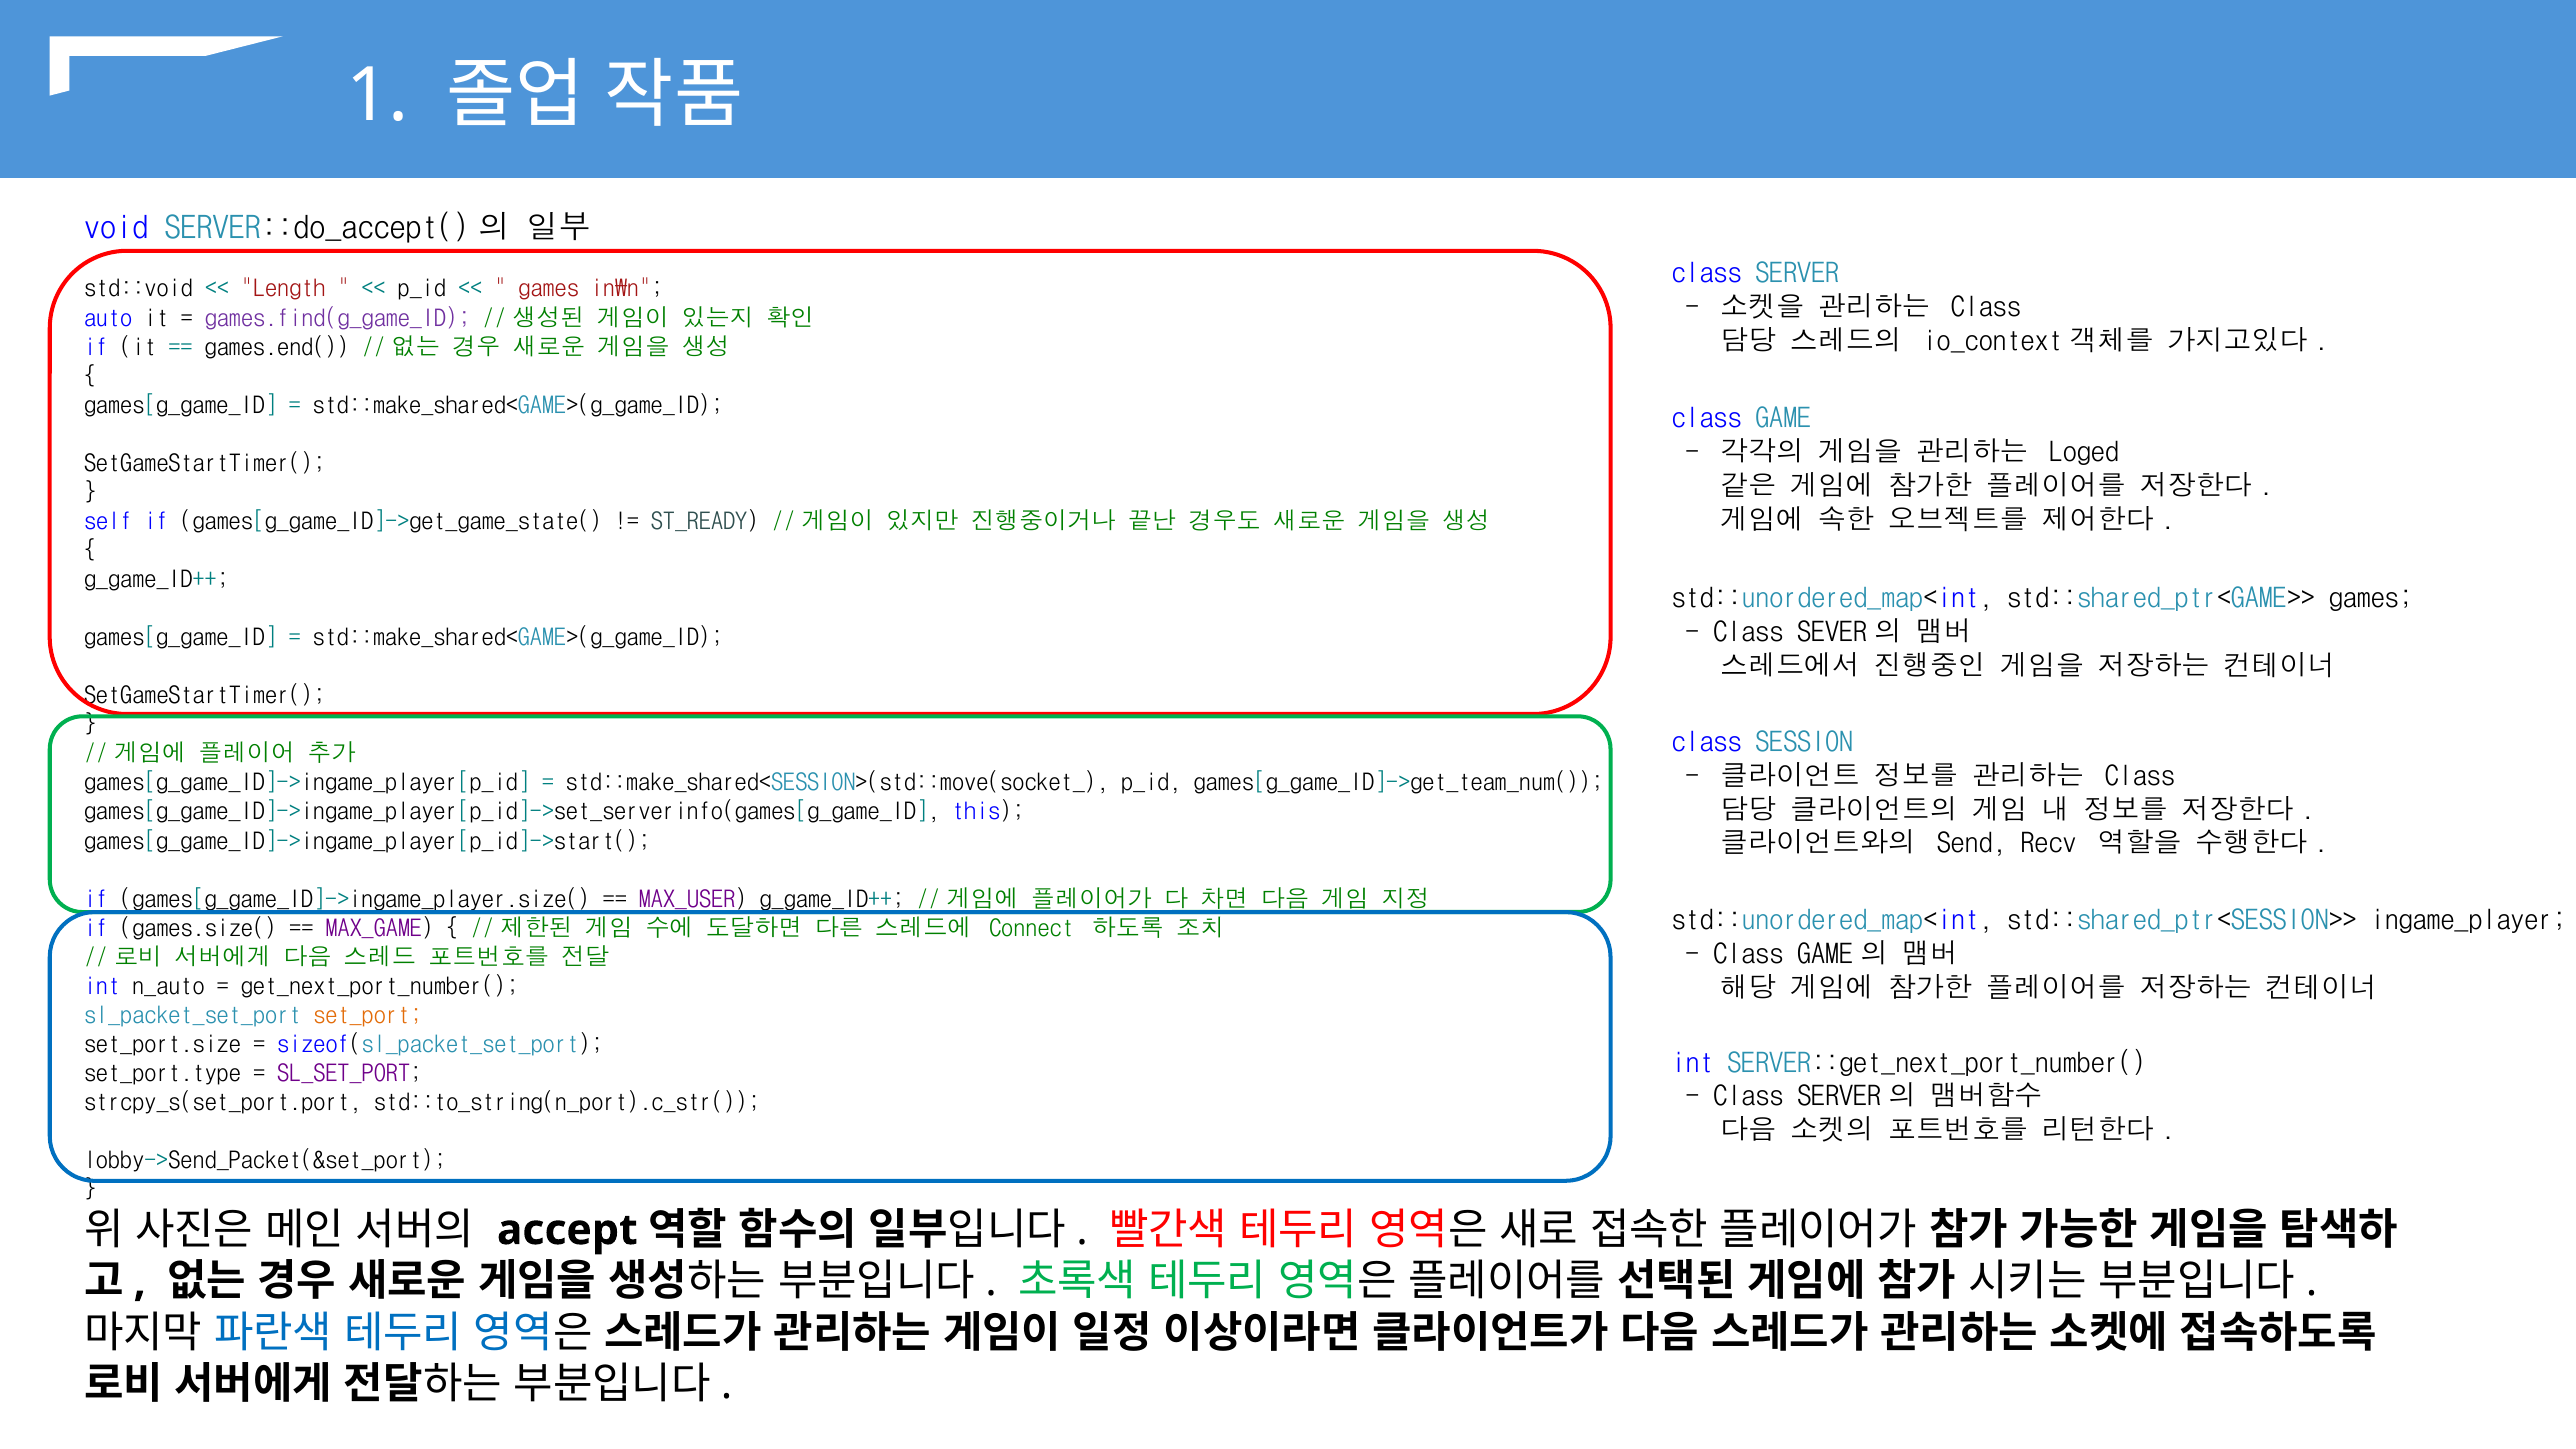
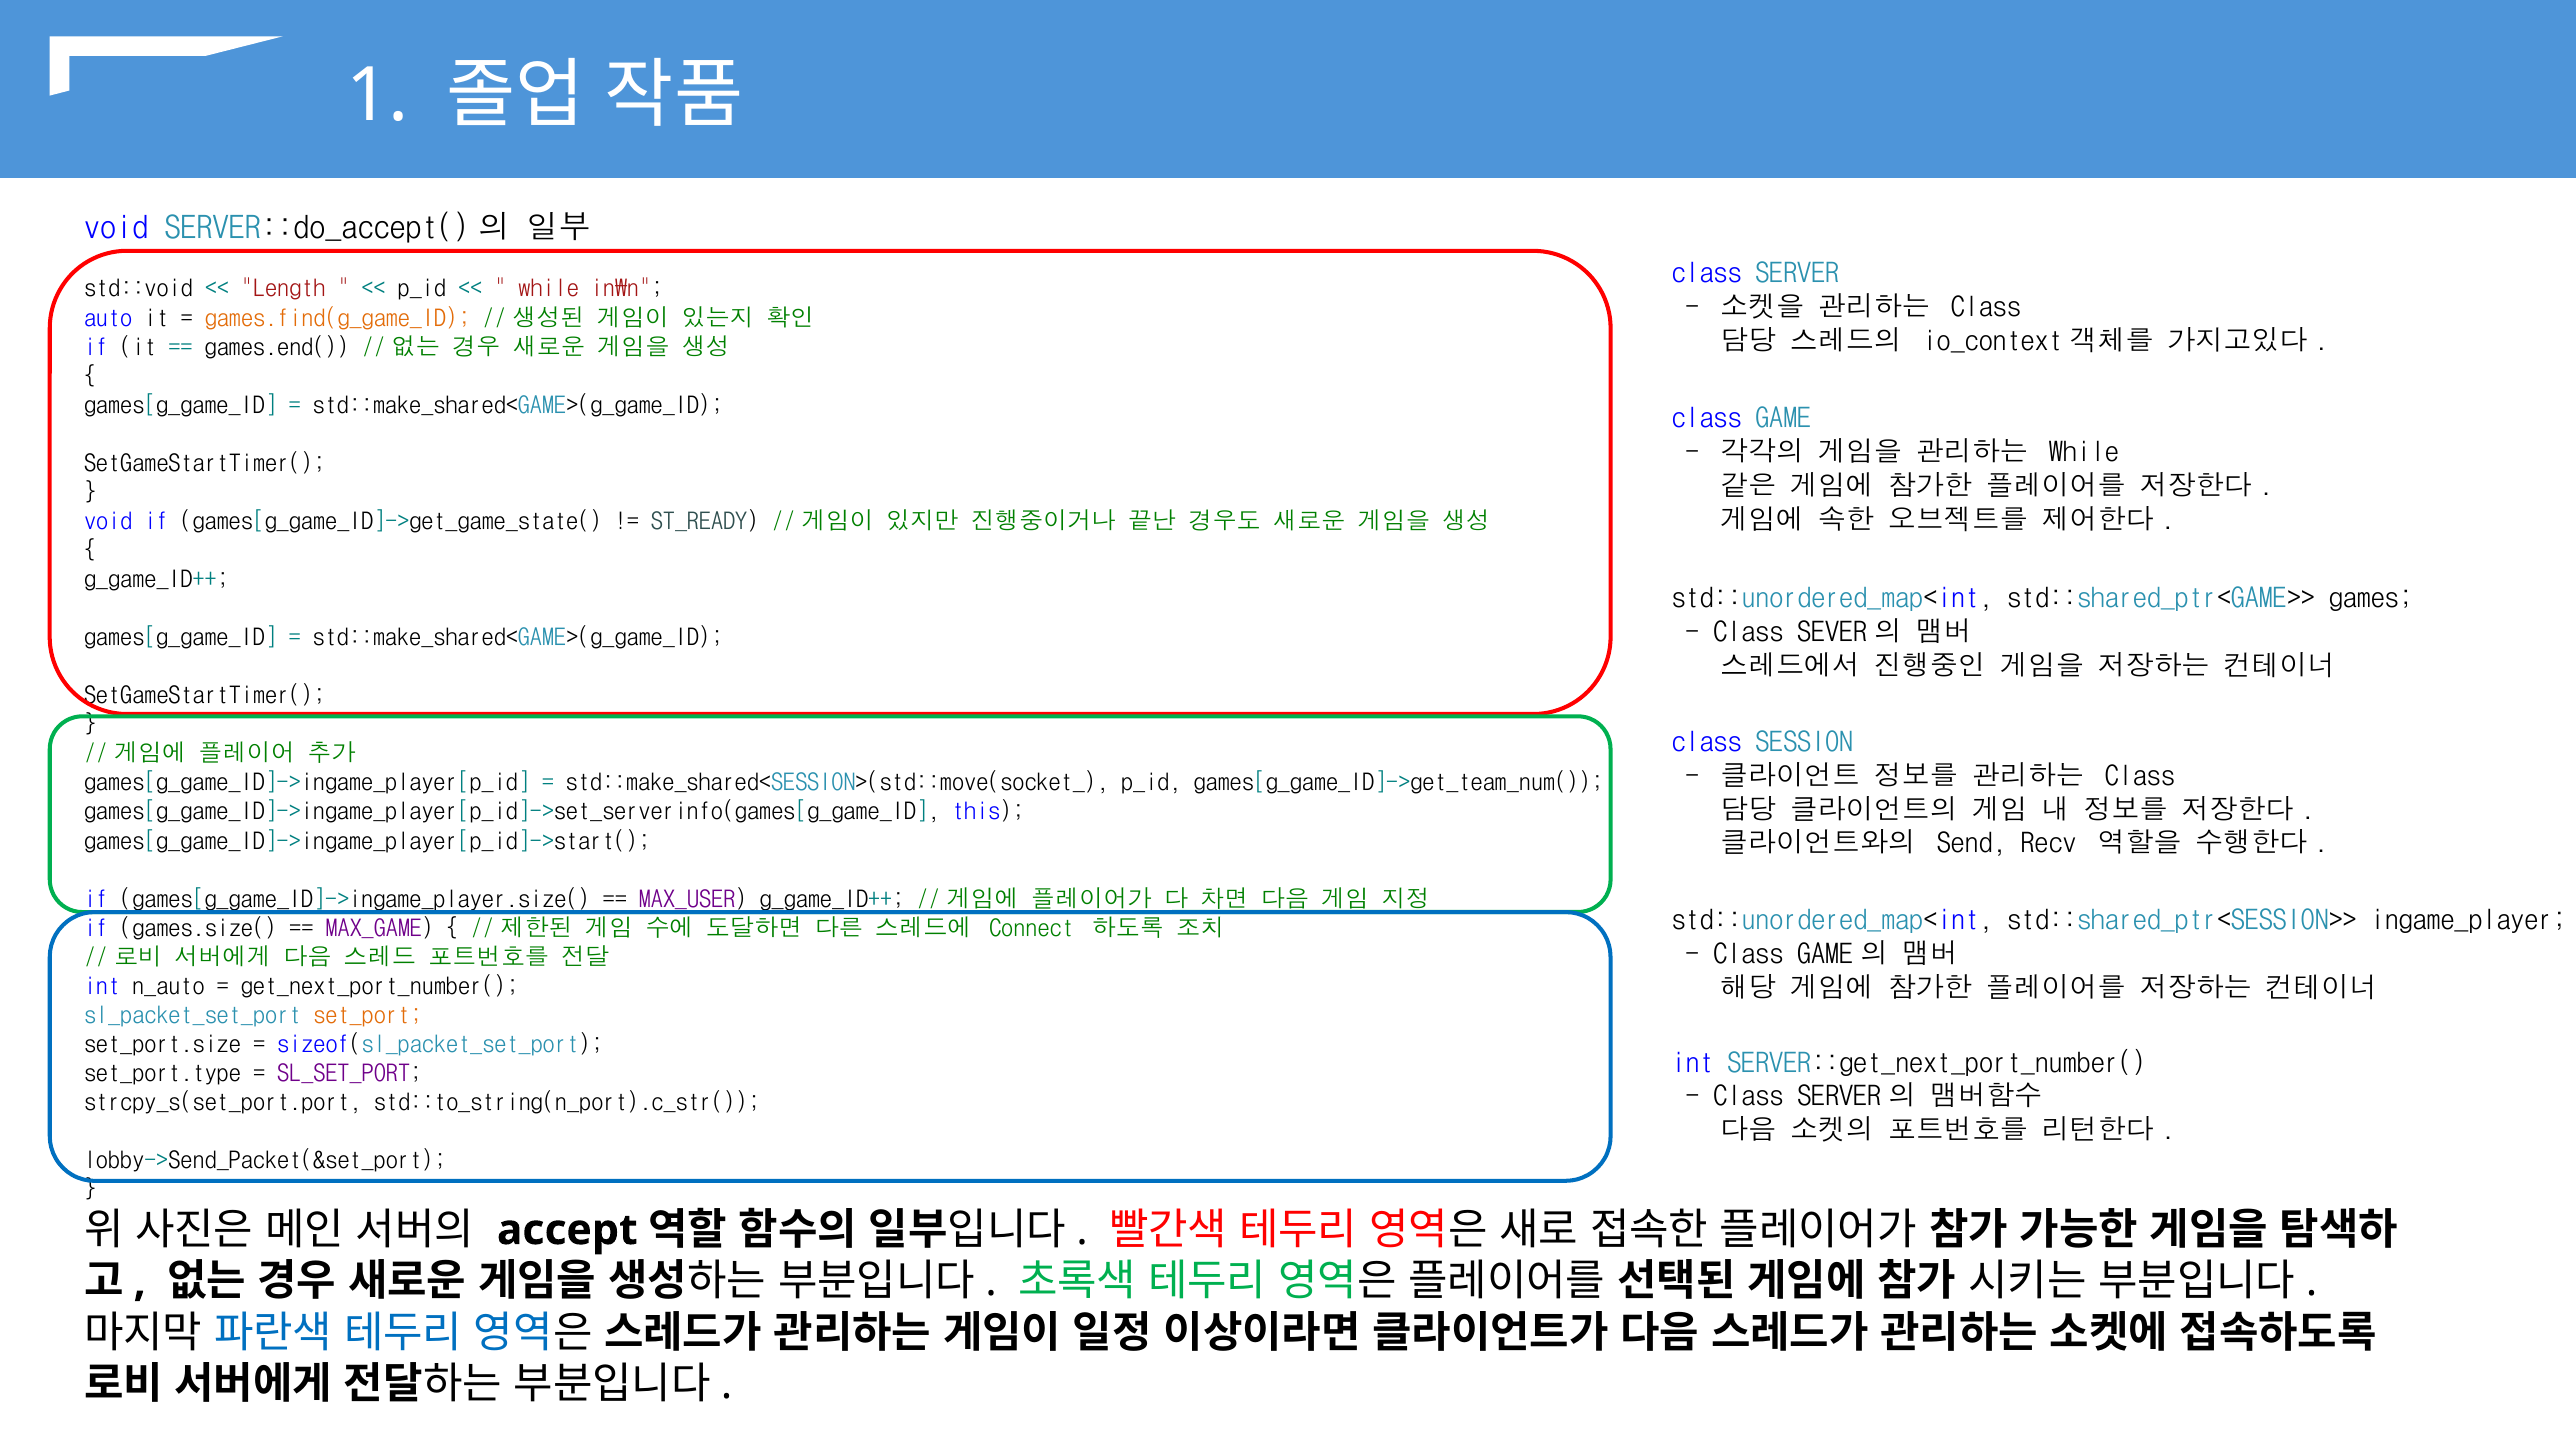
games at (549, 289): games -> while
games.find(g_game_ID colour: purple -> orange
Loged at (2084, 452): Loged -> While
self at (108, 521): self -> void
